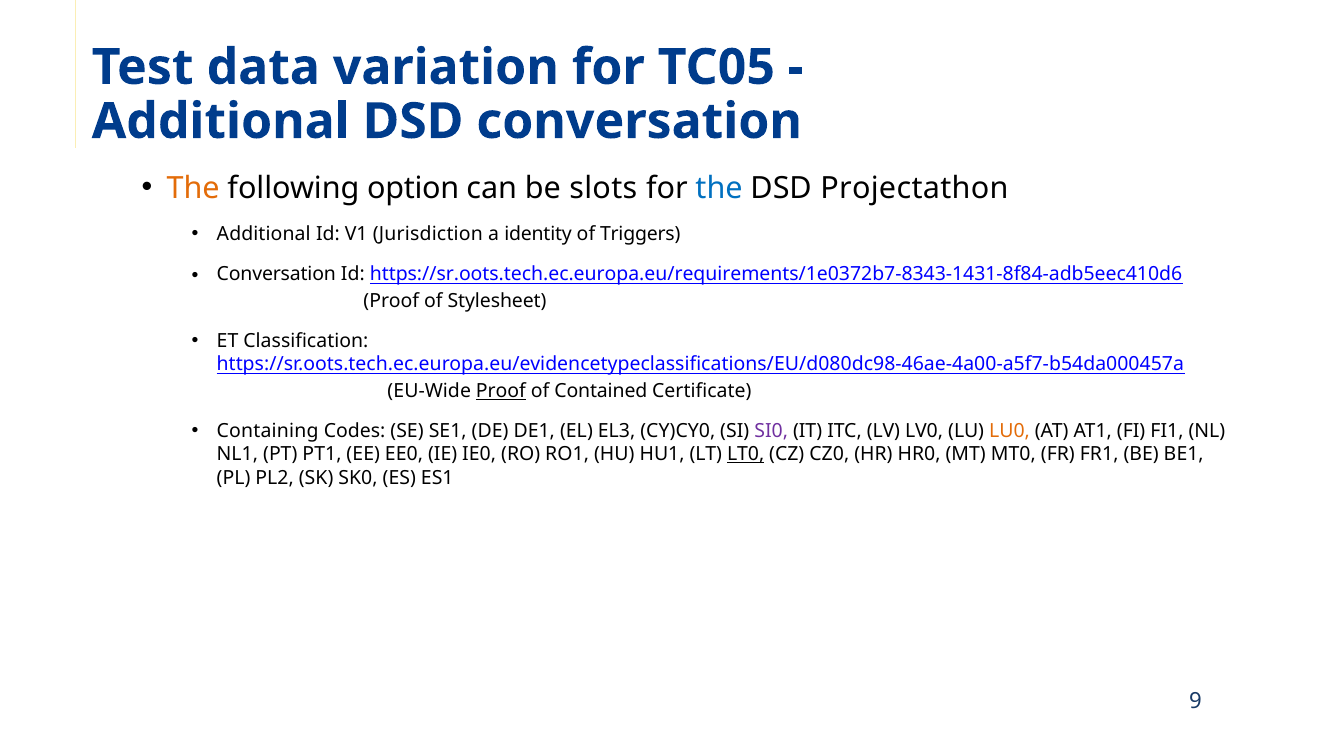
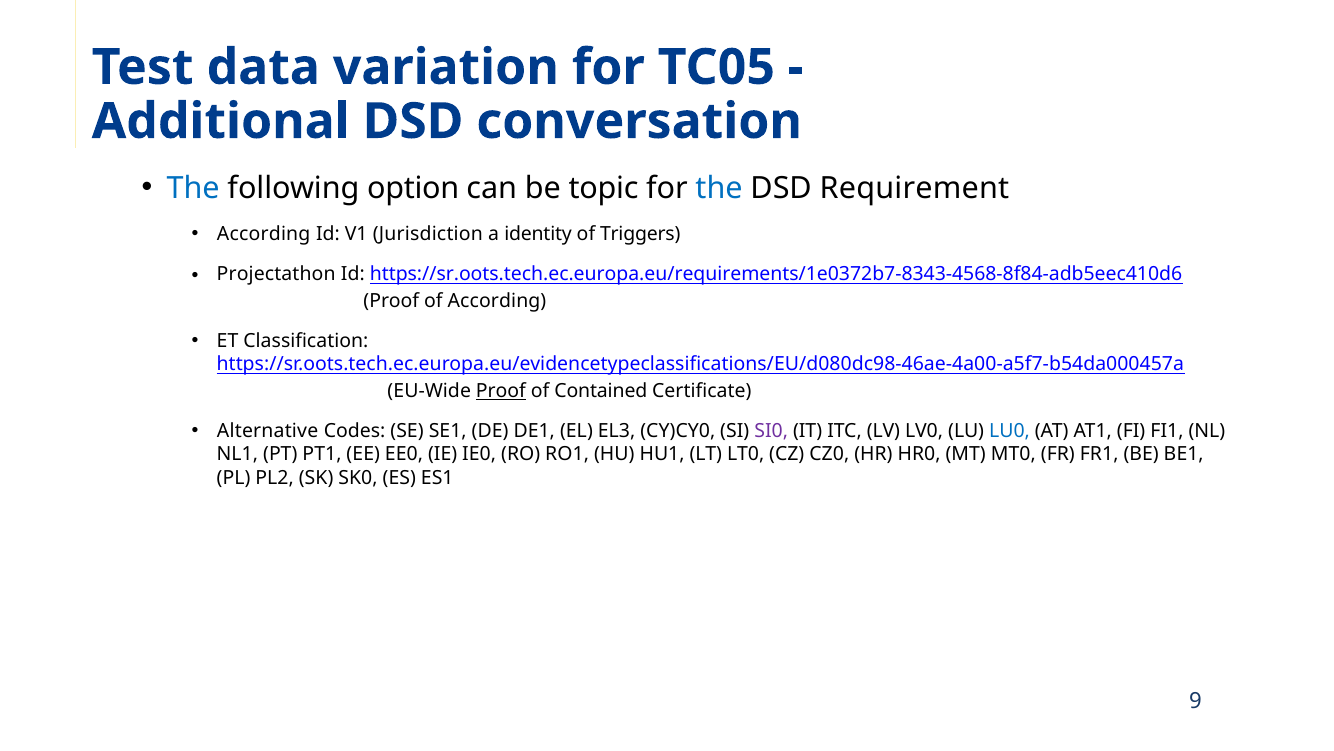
The at (193, 188) colour: orange -> blue
slots: slots -> topic
Projectathon: Projectathon -> Requirement
Additional at (264, 234): Additional -> According
Conversation at (276, 274): Conversation -> Projectathon
https://sr.oots.tech.ec.europa.eu/requirements/1e0372b7-8343-1431-8f84-adb5eec410d6: https://sr.oots.tech.ec.europa.eu/requirements/1e0372b7-8343-1431-8f84-adb5eec410d6 -> https://sr.oots.tech.ec.europa.eu/requirements/1e0372b7-8343-4568-8f84-adb5eec410d6
of Stylesheet: Stylesheet -> According
Containing: Containing -> Alternative
LU0 colour: orange -> blue
LT0 underline: present -> none
